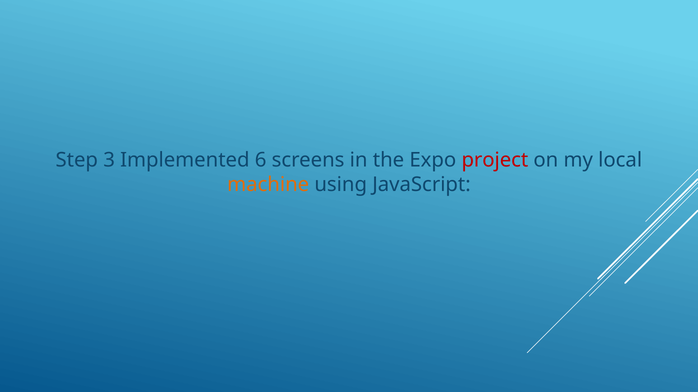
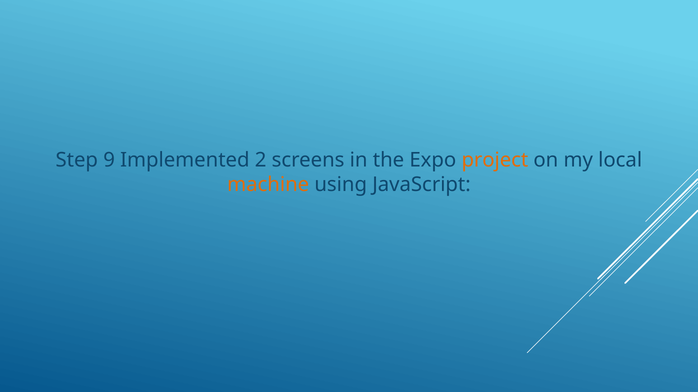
3: 3 -> 9
6: 6 -> 2
project colour: red -> orange
